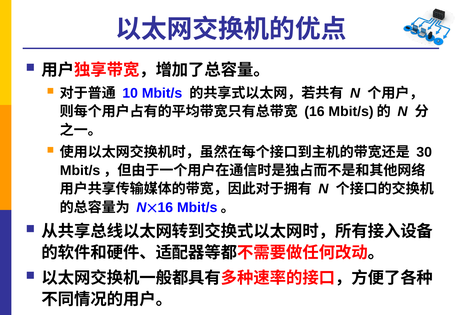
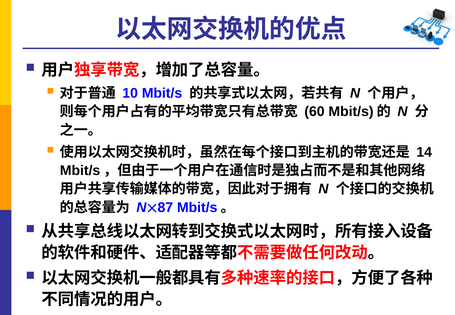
16 at (314, 112): 16 -> 60
30: 30 -> 14
16 at (165, 208): 16 -> 87
